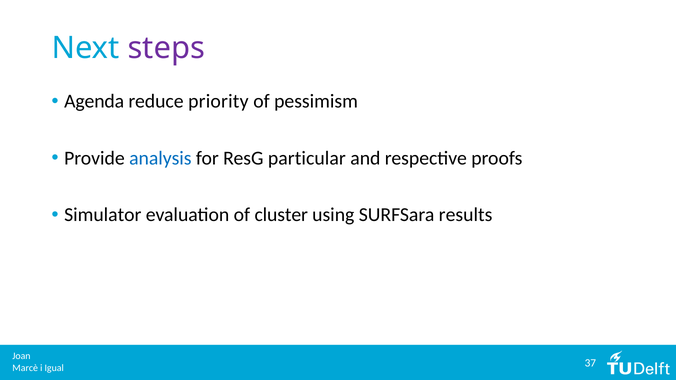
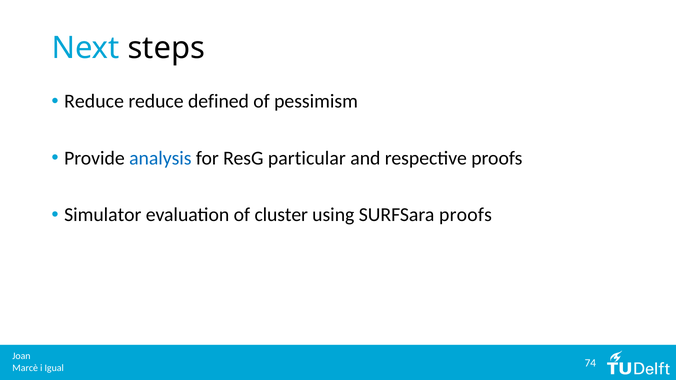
steps colour: purple -> black
Agenda at (94, 102): Agenda -> Reduce
priority: priority -> defined
SURFSara results: results -> proofs
37: 37 -> 74
